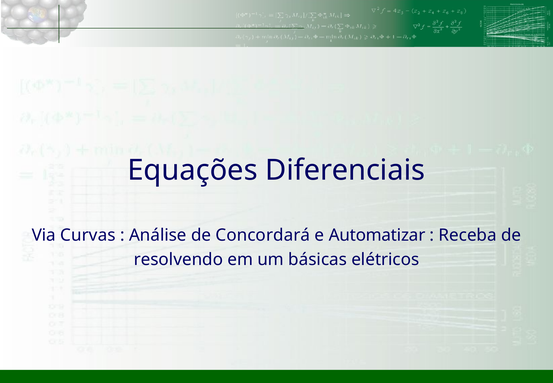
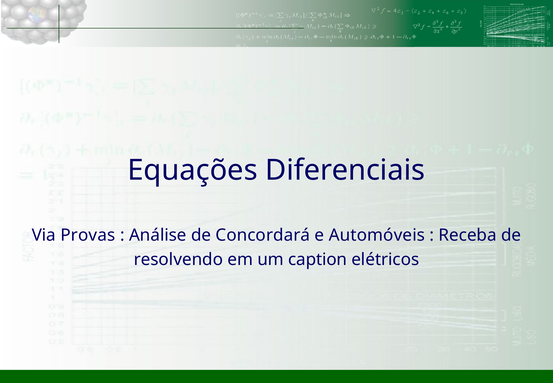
Curvas: Curvas -> Provas
Automatizar: Automatizar -> Automóveis
básicas: básicas -> caption
